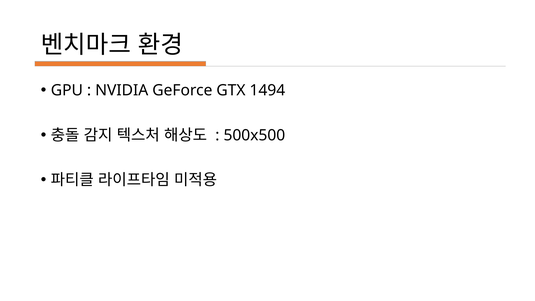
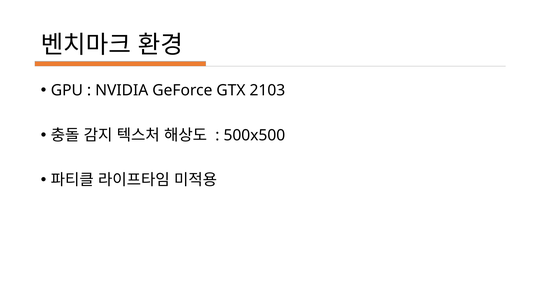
1494: 1494 -> 2103
